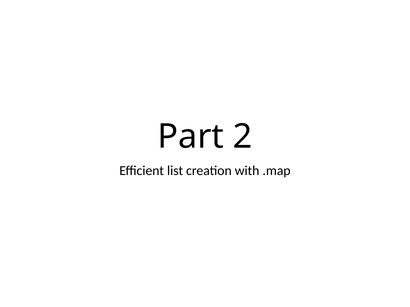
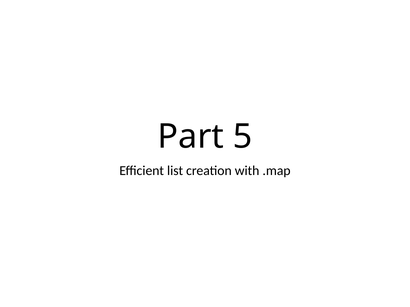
2: 2 -> 5
